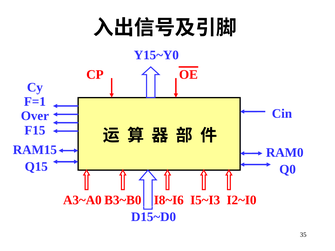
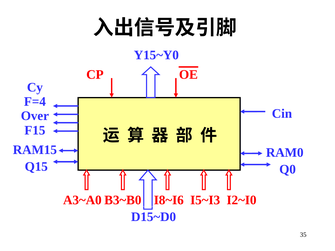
F=1: F=1 -> F=4
